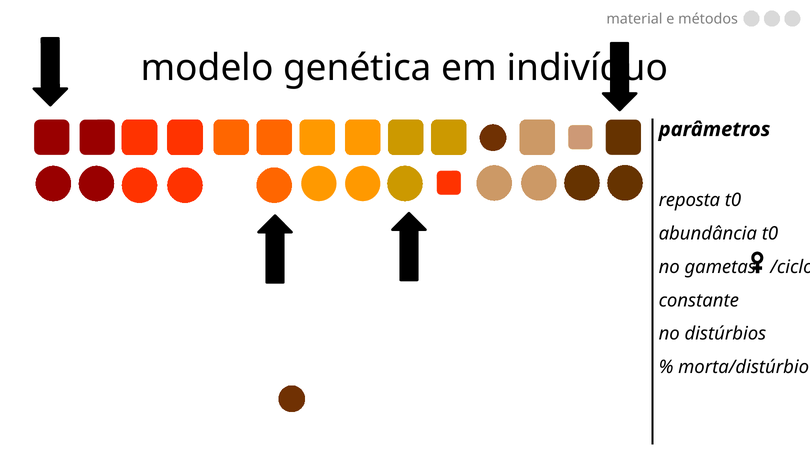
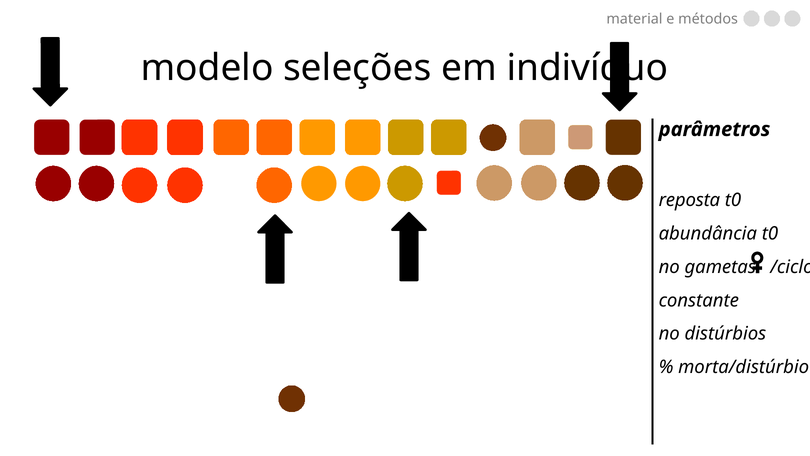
genética: genética -> seleções
